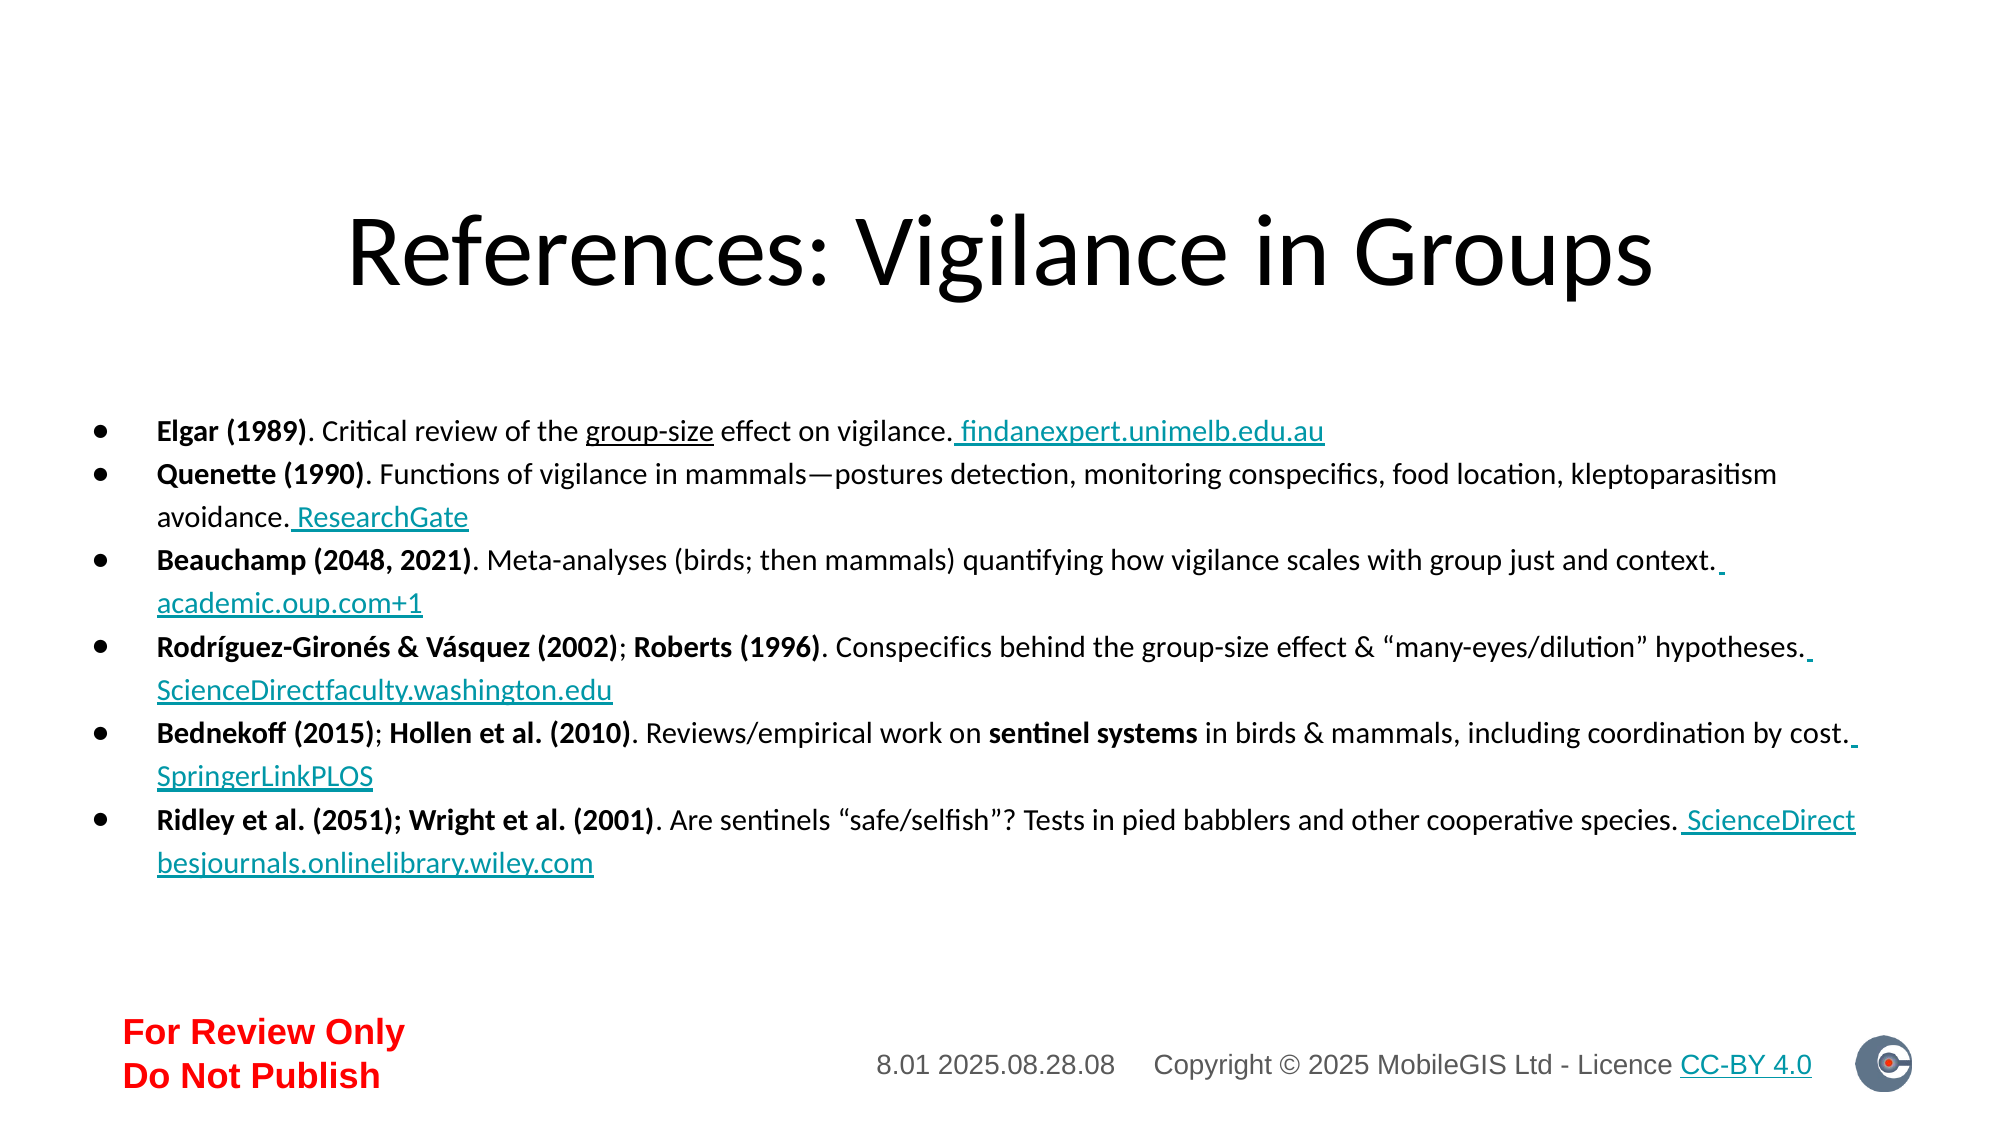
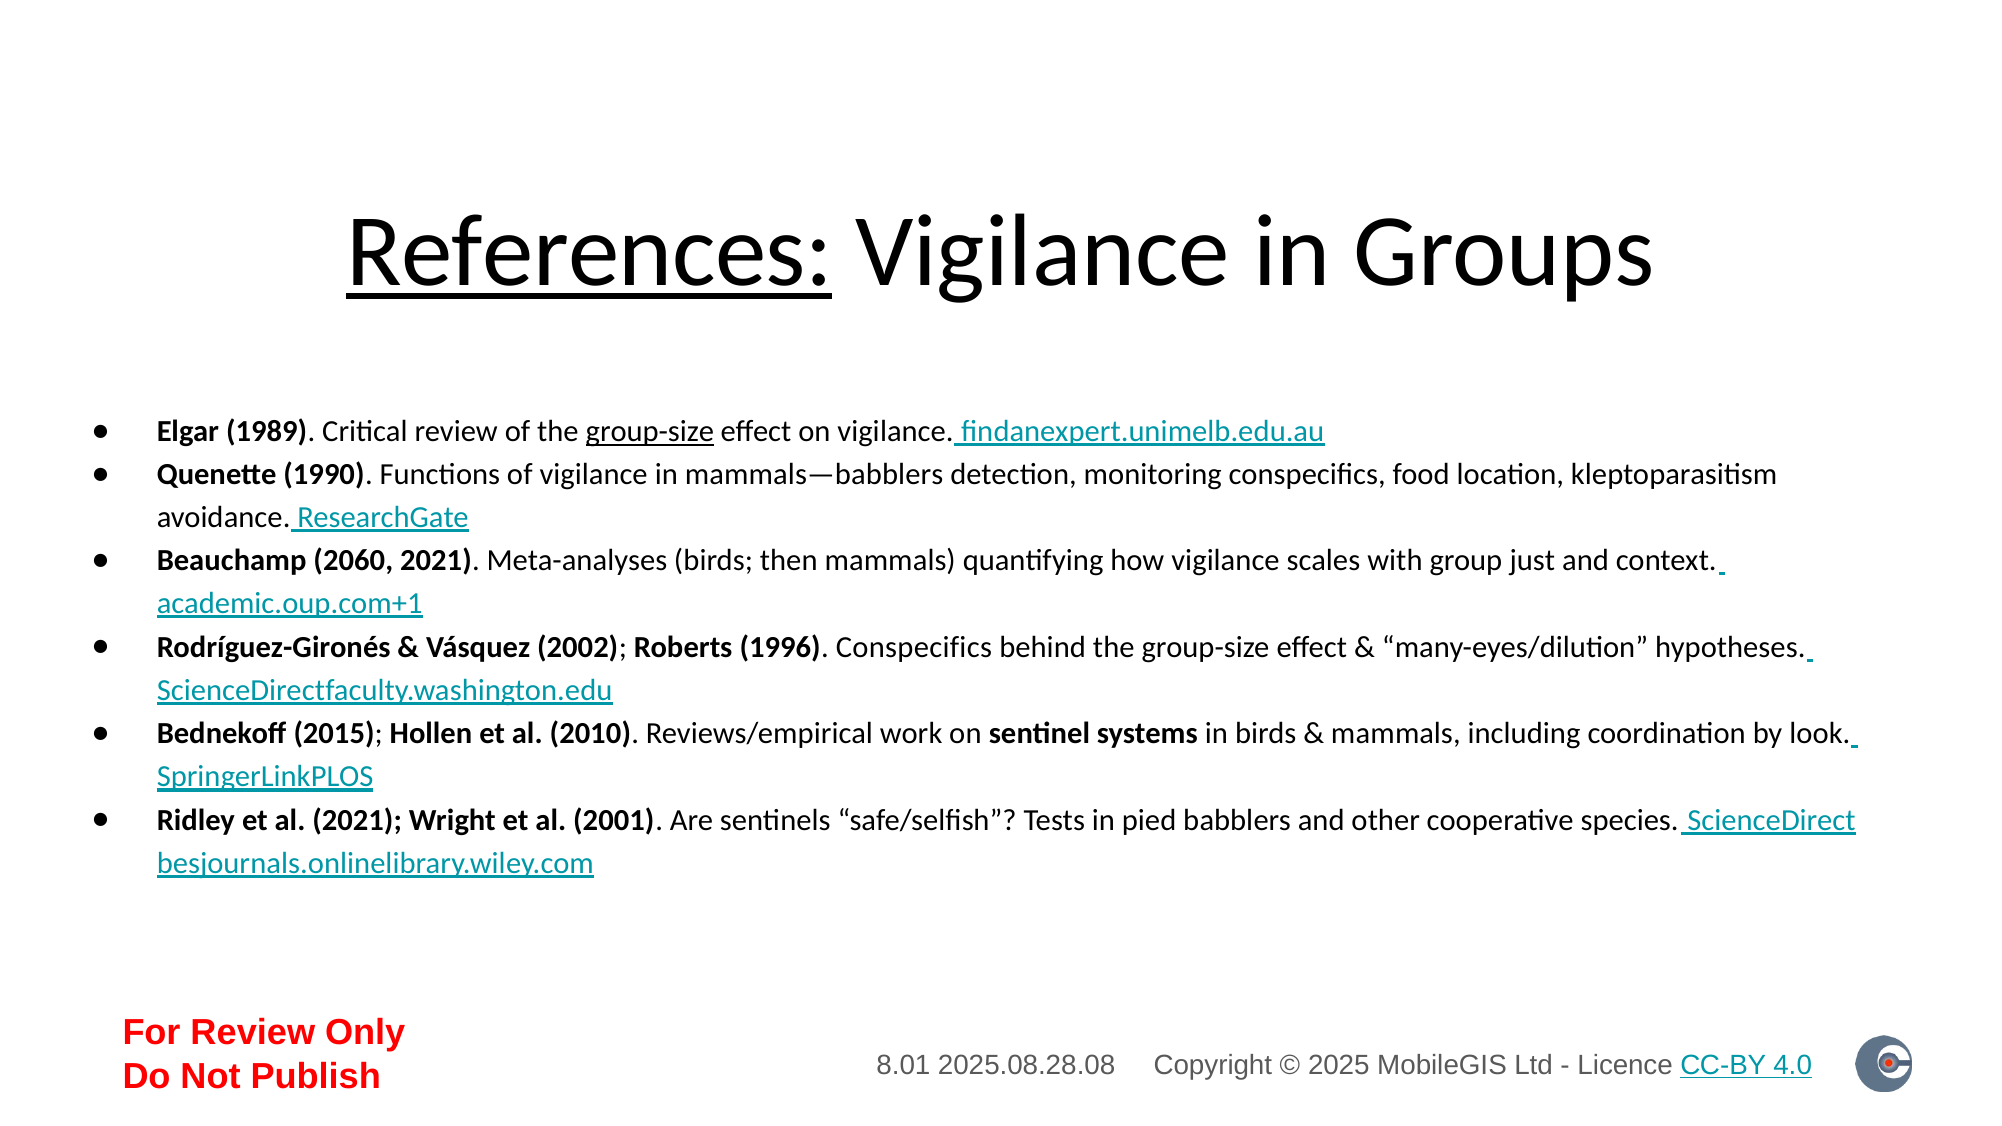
References underline: none -> present
mammals—postures: mammals—postures -> mammals—babblers
2048: 2048 -> 2060
cost: cost -> look
al 2051: 2051 -> 2021
